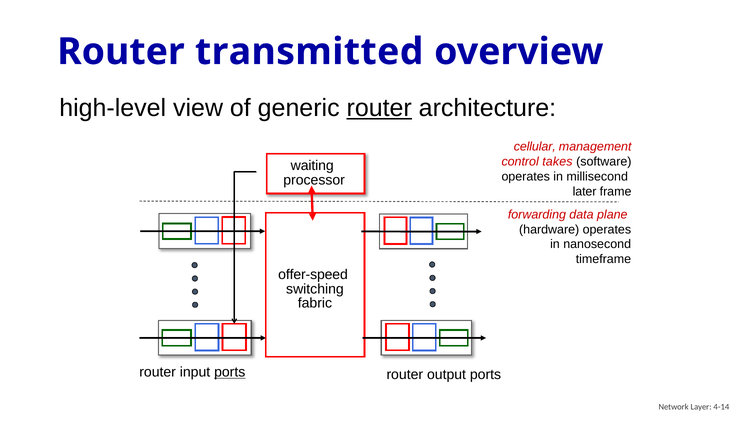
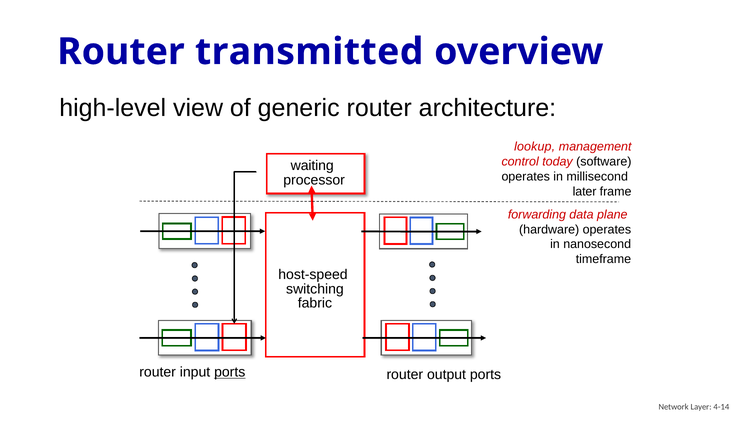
router at (379, 108) underline: present -> none
cellular: cellular -> lookup
takes: takes -> today
offer-speed: offer-speed -> host-speed
